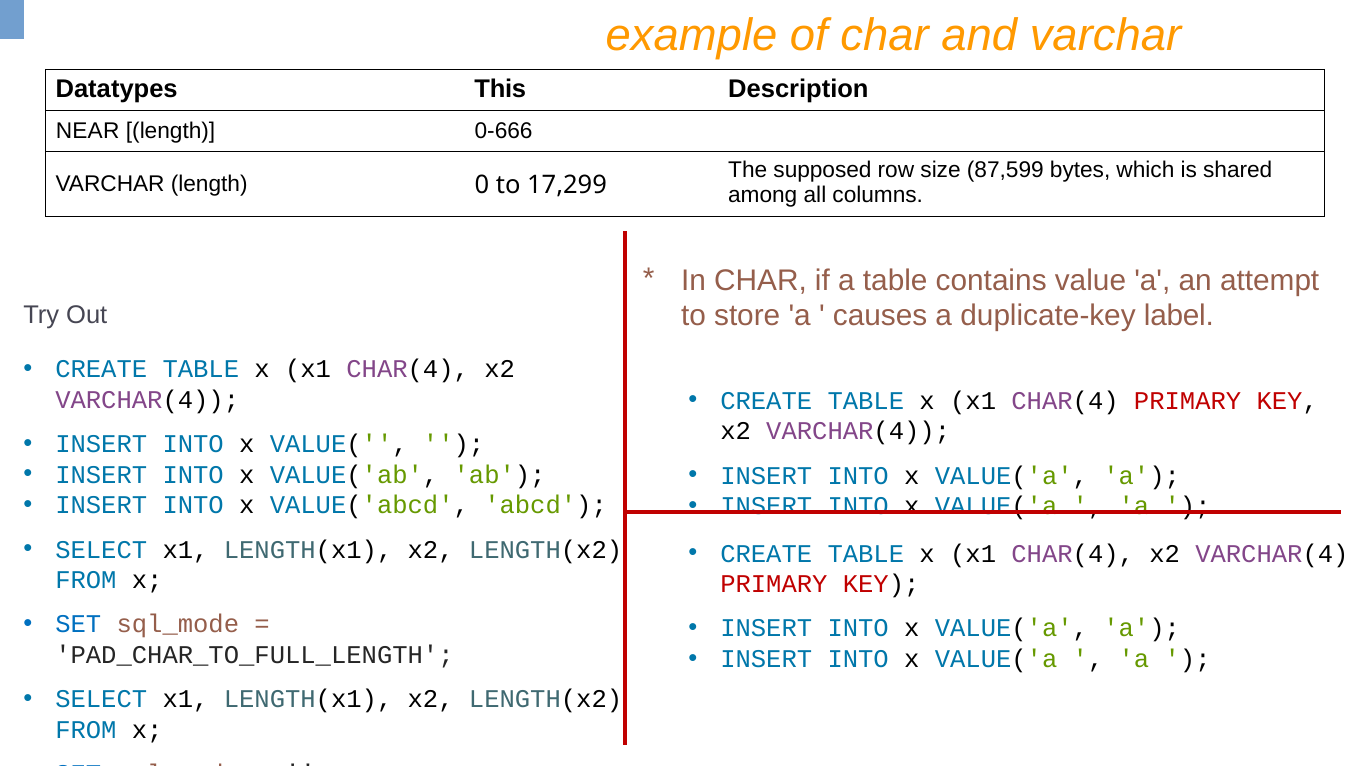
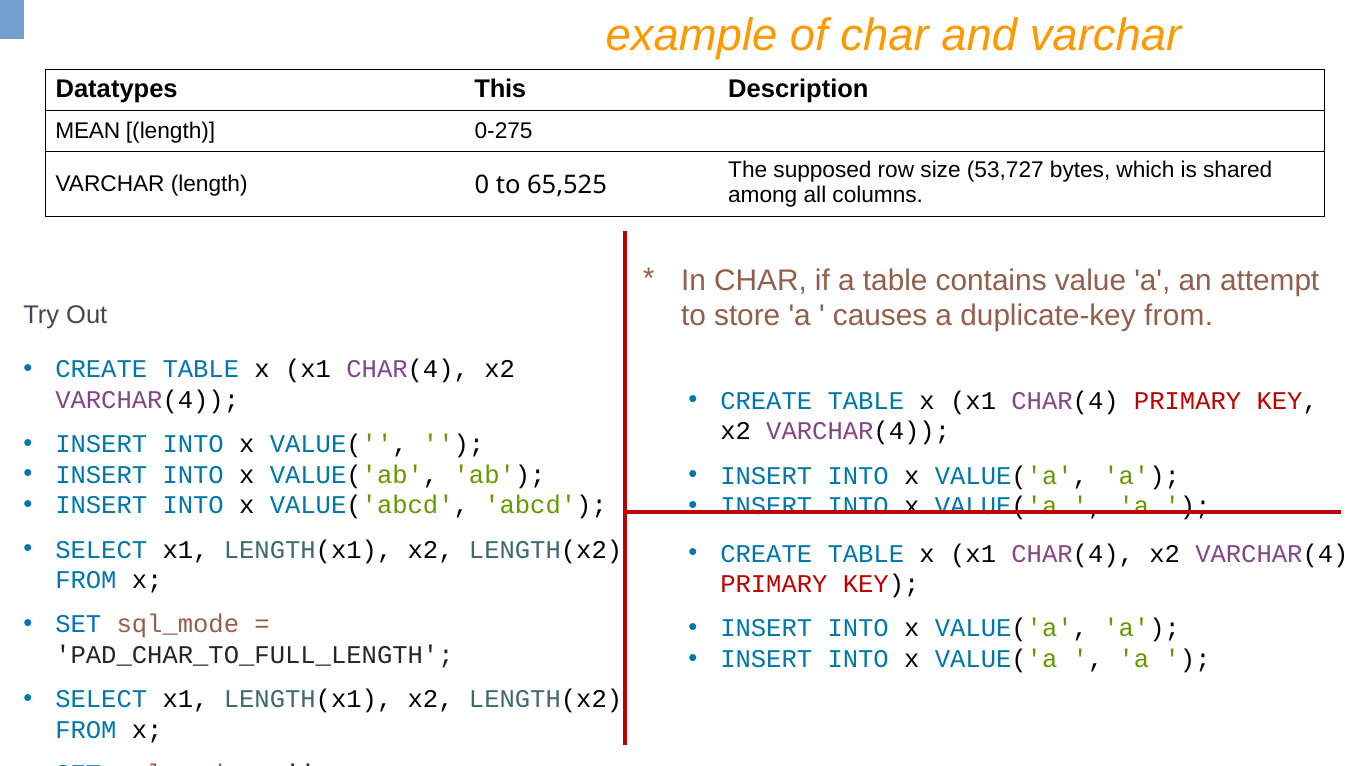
NEAR: NEAR -> MEAN
0-666: 0-666 -> 0-275
87,599: 87,599 -> 53,727
17,299: 17,299 -> 65,525
duplicate-key label: label -> from
